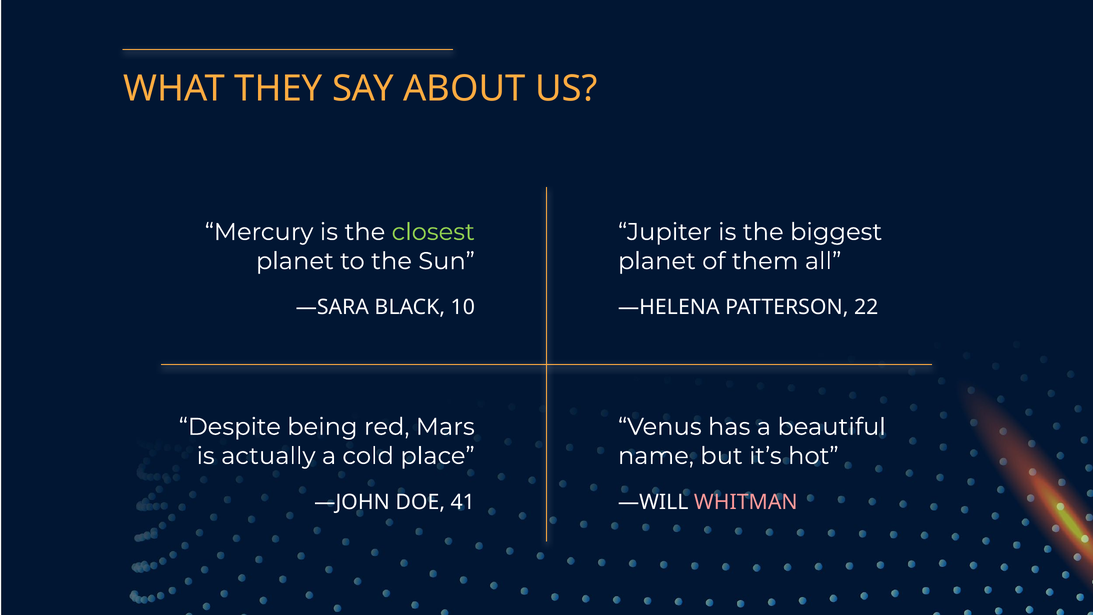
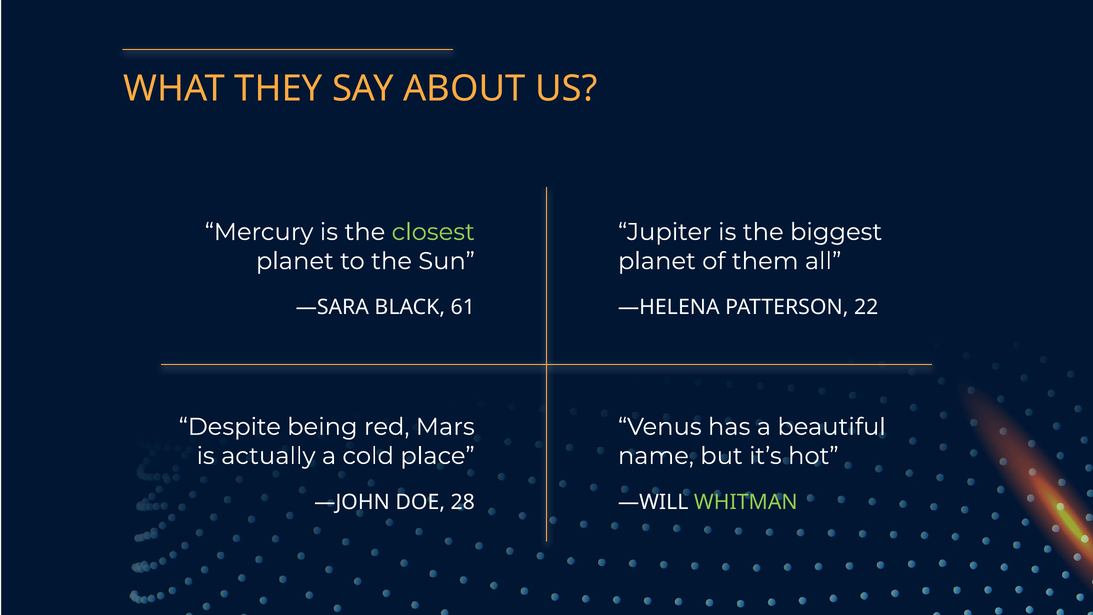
10: 10 -> 61
41: 41 -> 28
WHITMAN colour: pink -> light green
